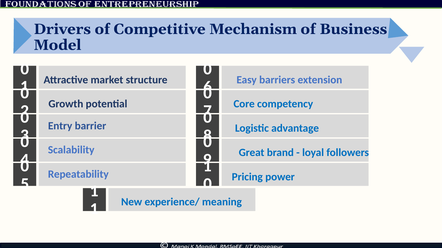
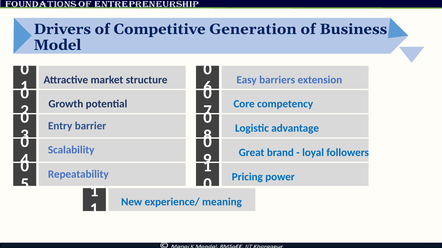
Mechanism: Mechanism -> Generation
